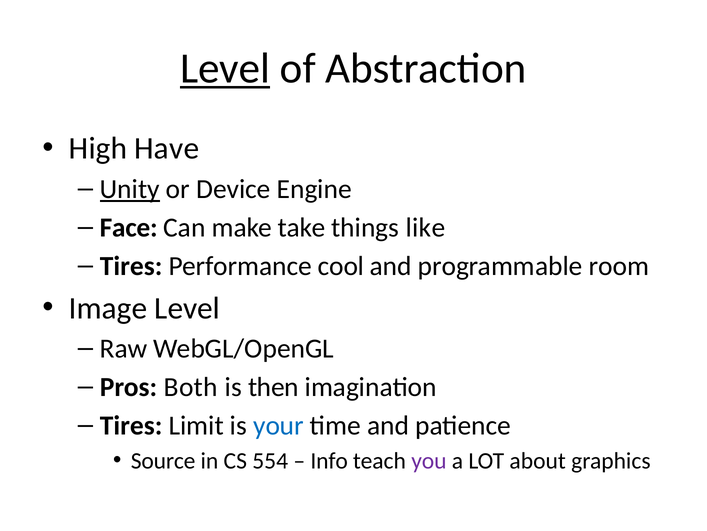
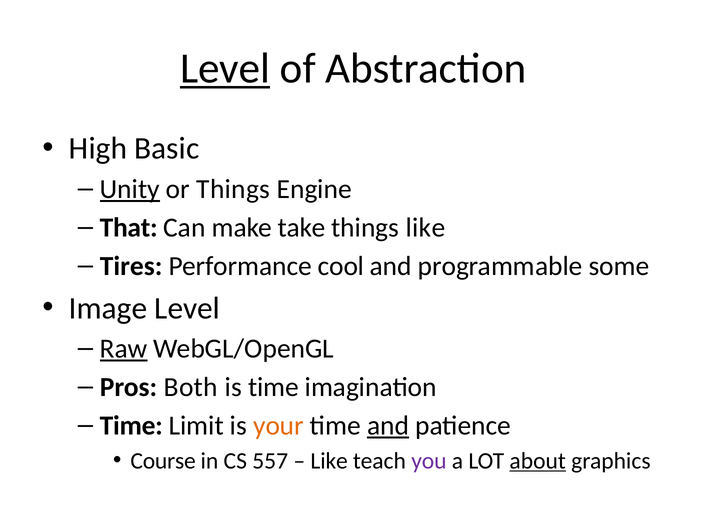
Have: Have -> Basic
or Device: Device -> Things
Face: Face -> That
room: room -> some
Raw underline: none -> present
is then: then -> time
Tires at (131, 425): Tires -> Time
your colour: blue -> orange
and at (388, 425) underline: none -> present
Source: Source -> Course
554: 554 -> 557
Info at (329, 460): Info -> Like
about underline: none -> present
